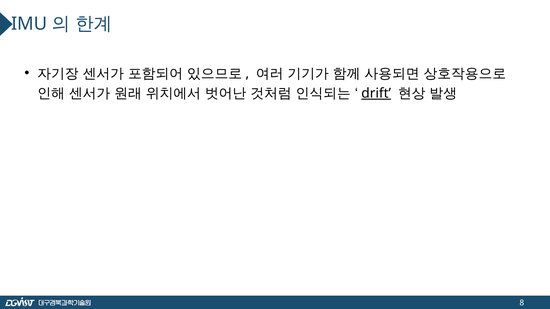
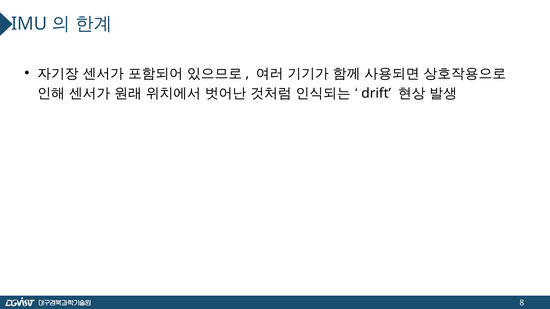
drift underline: present -> none
